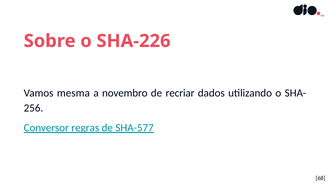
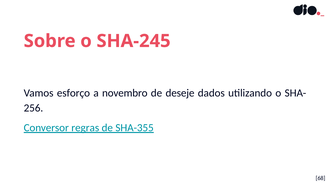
SHA-226: SHA-226 -> SHA-245
mesma: mesma -> esforço
recriar: recriar -> deseje
SHA-577: SHA-577 -> SHA-355
